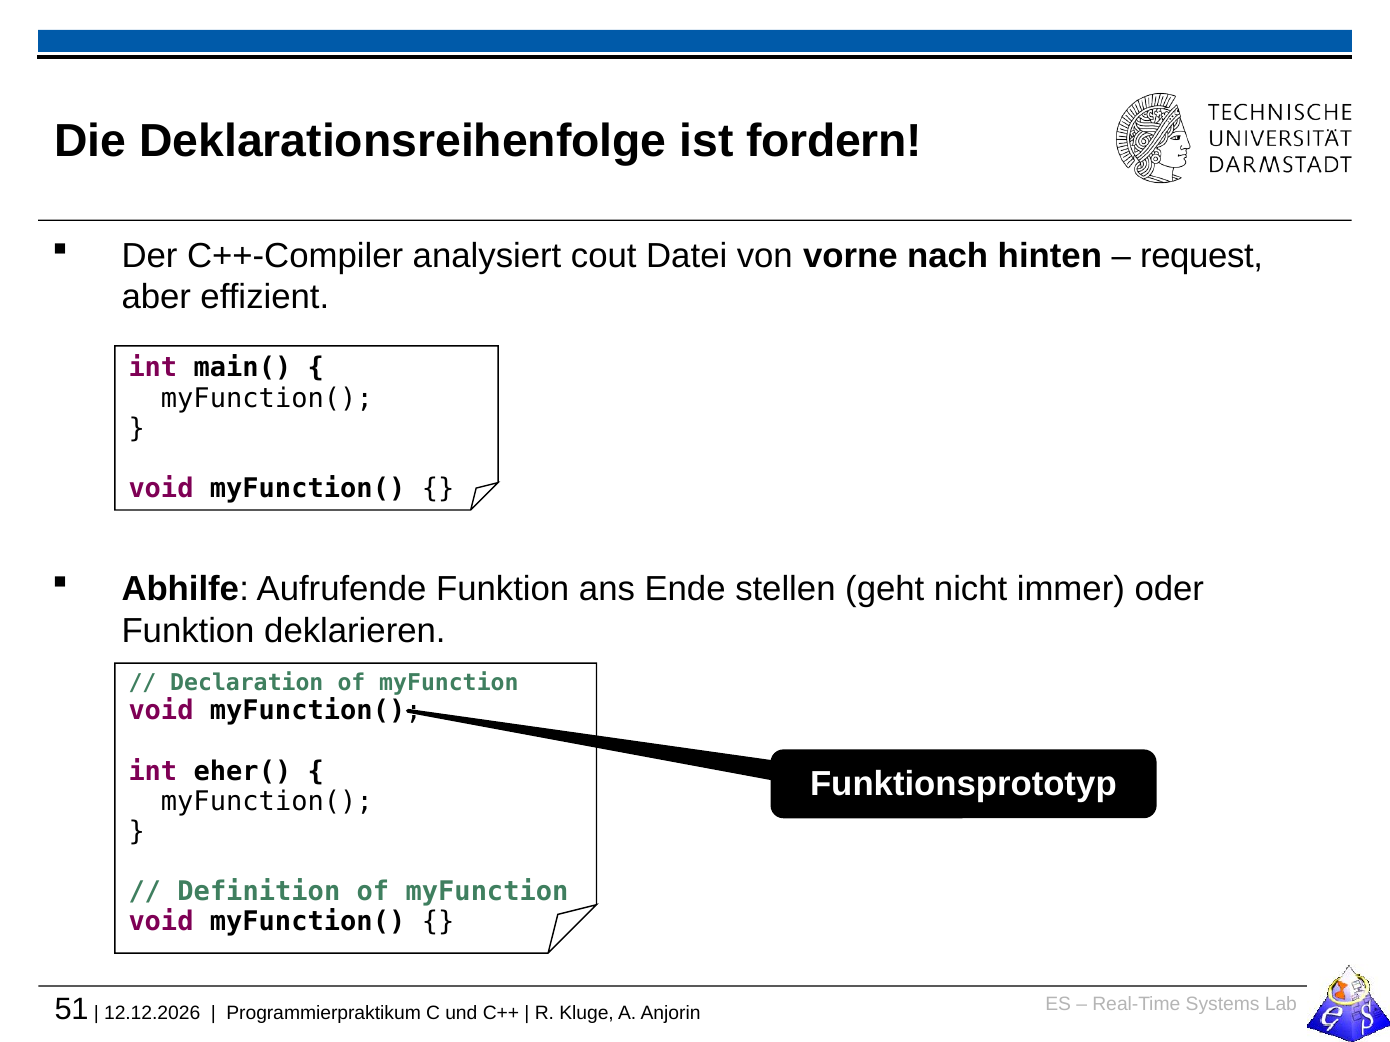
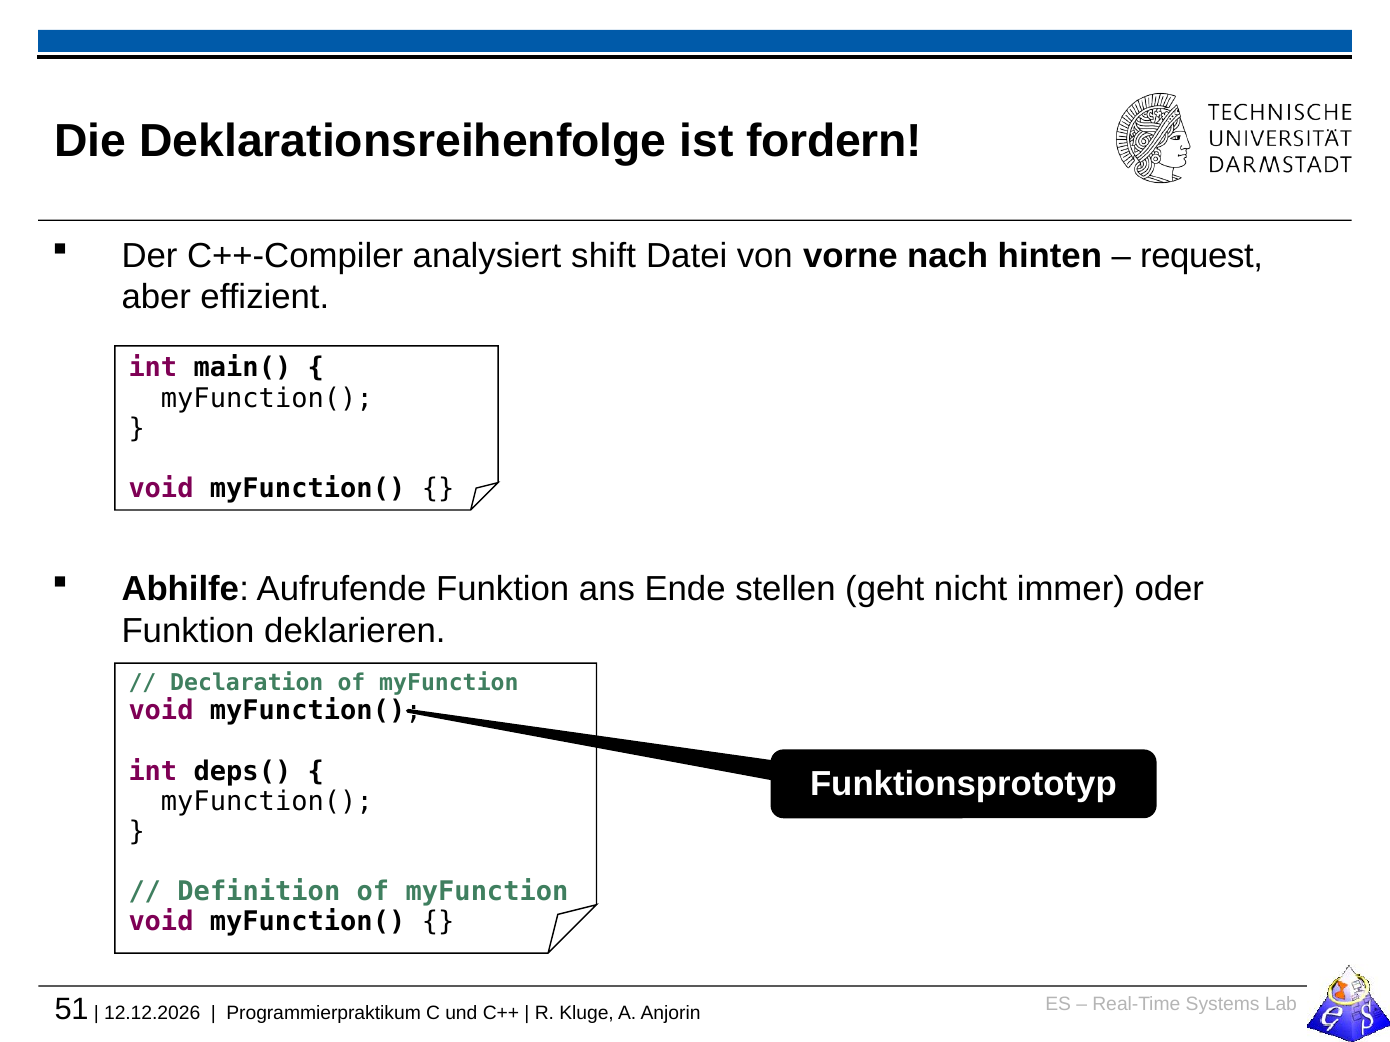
cout: cout -> shift
eher(: eher( -> deps(
